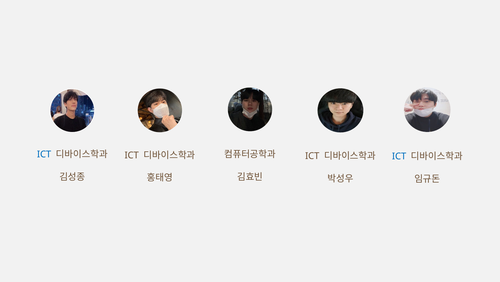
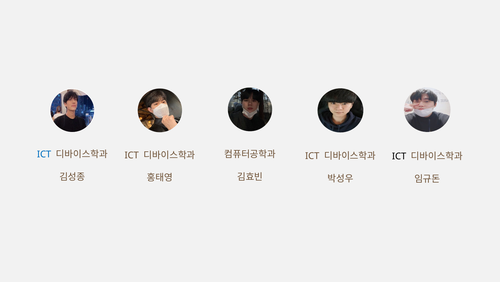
ICT at (399, 156) colour: blue -> black
